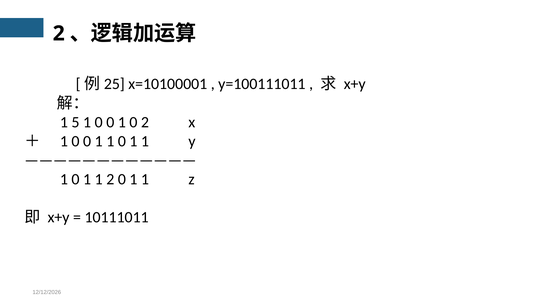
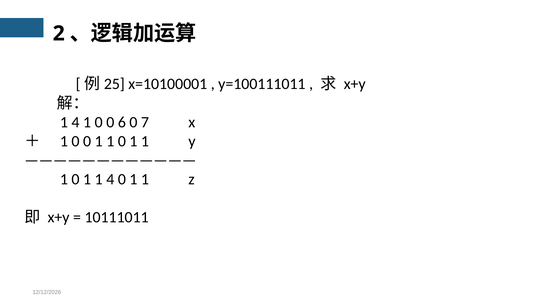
5 at (75, 122): 5 -> 4
1 at (122, 122): 1 -> 6
0 2: 2 -> 7
1 1 2: 2 -> 4
